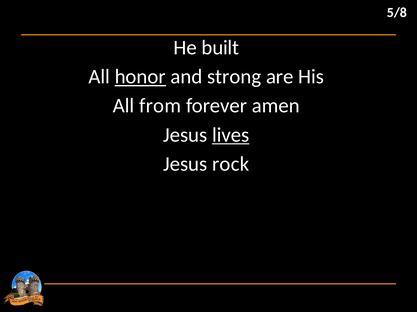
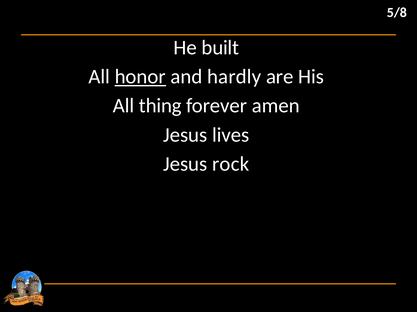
strong: strong -> hardly
from: from -> thing
lives underline: present -> none
